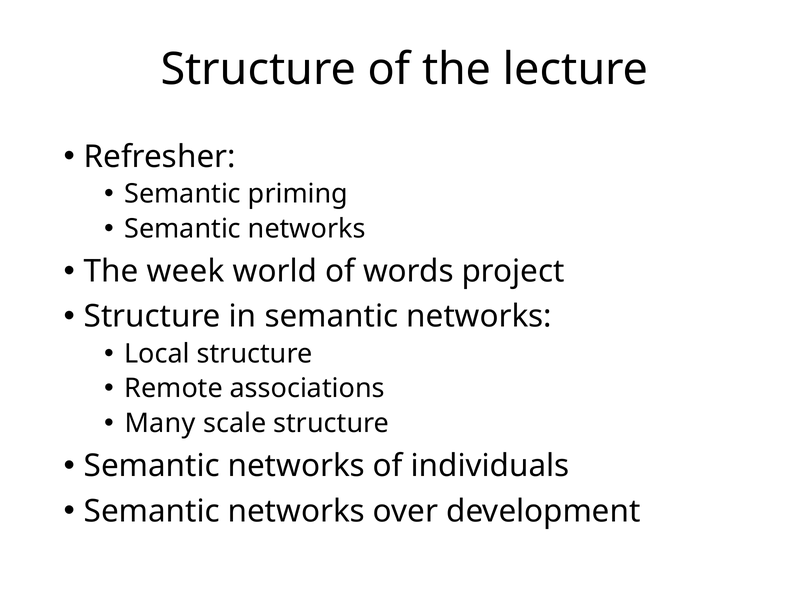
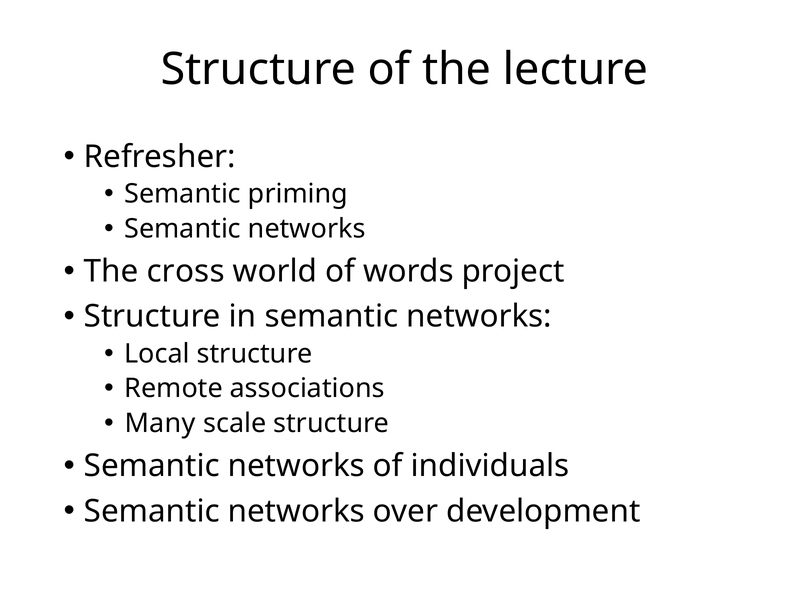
week: week -> cross
